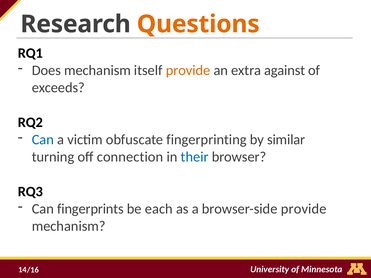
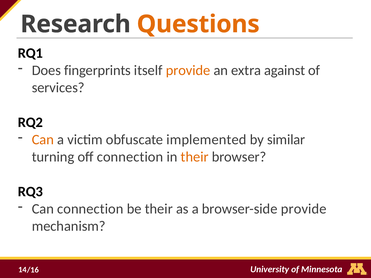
Does mechanism: mechanism -> fingerprints
exceeds: exceeds -> services
Can at (43, 140) colour: blue -> orange
fingerprinting: fingerprinting -> implemented
their at (195, 157) colour: blue -> orange
Can fingerprints: fingerprints -> connection
be each: each -> their
